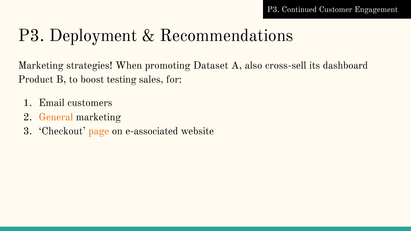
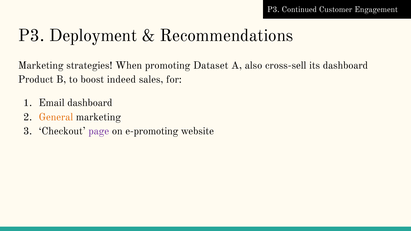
testing: testing -> indeed
Email customers: customers -> dashboard
page colour: orange -> purple
e-associated: e-associated -> e-promoting
